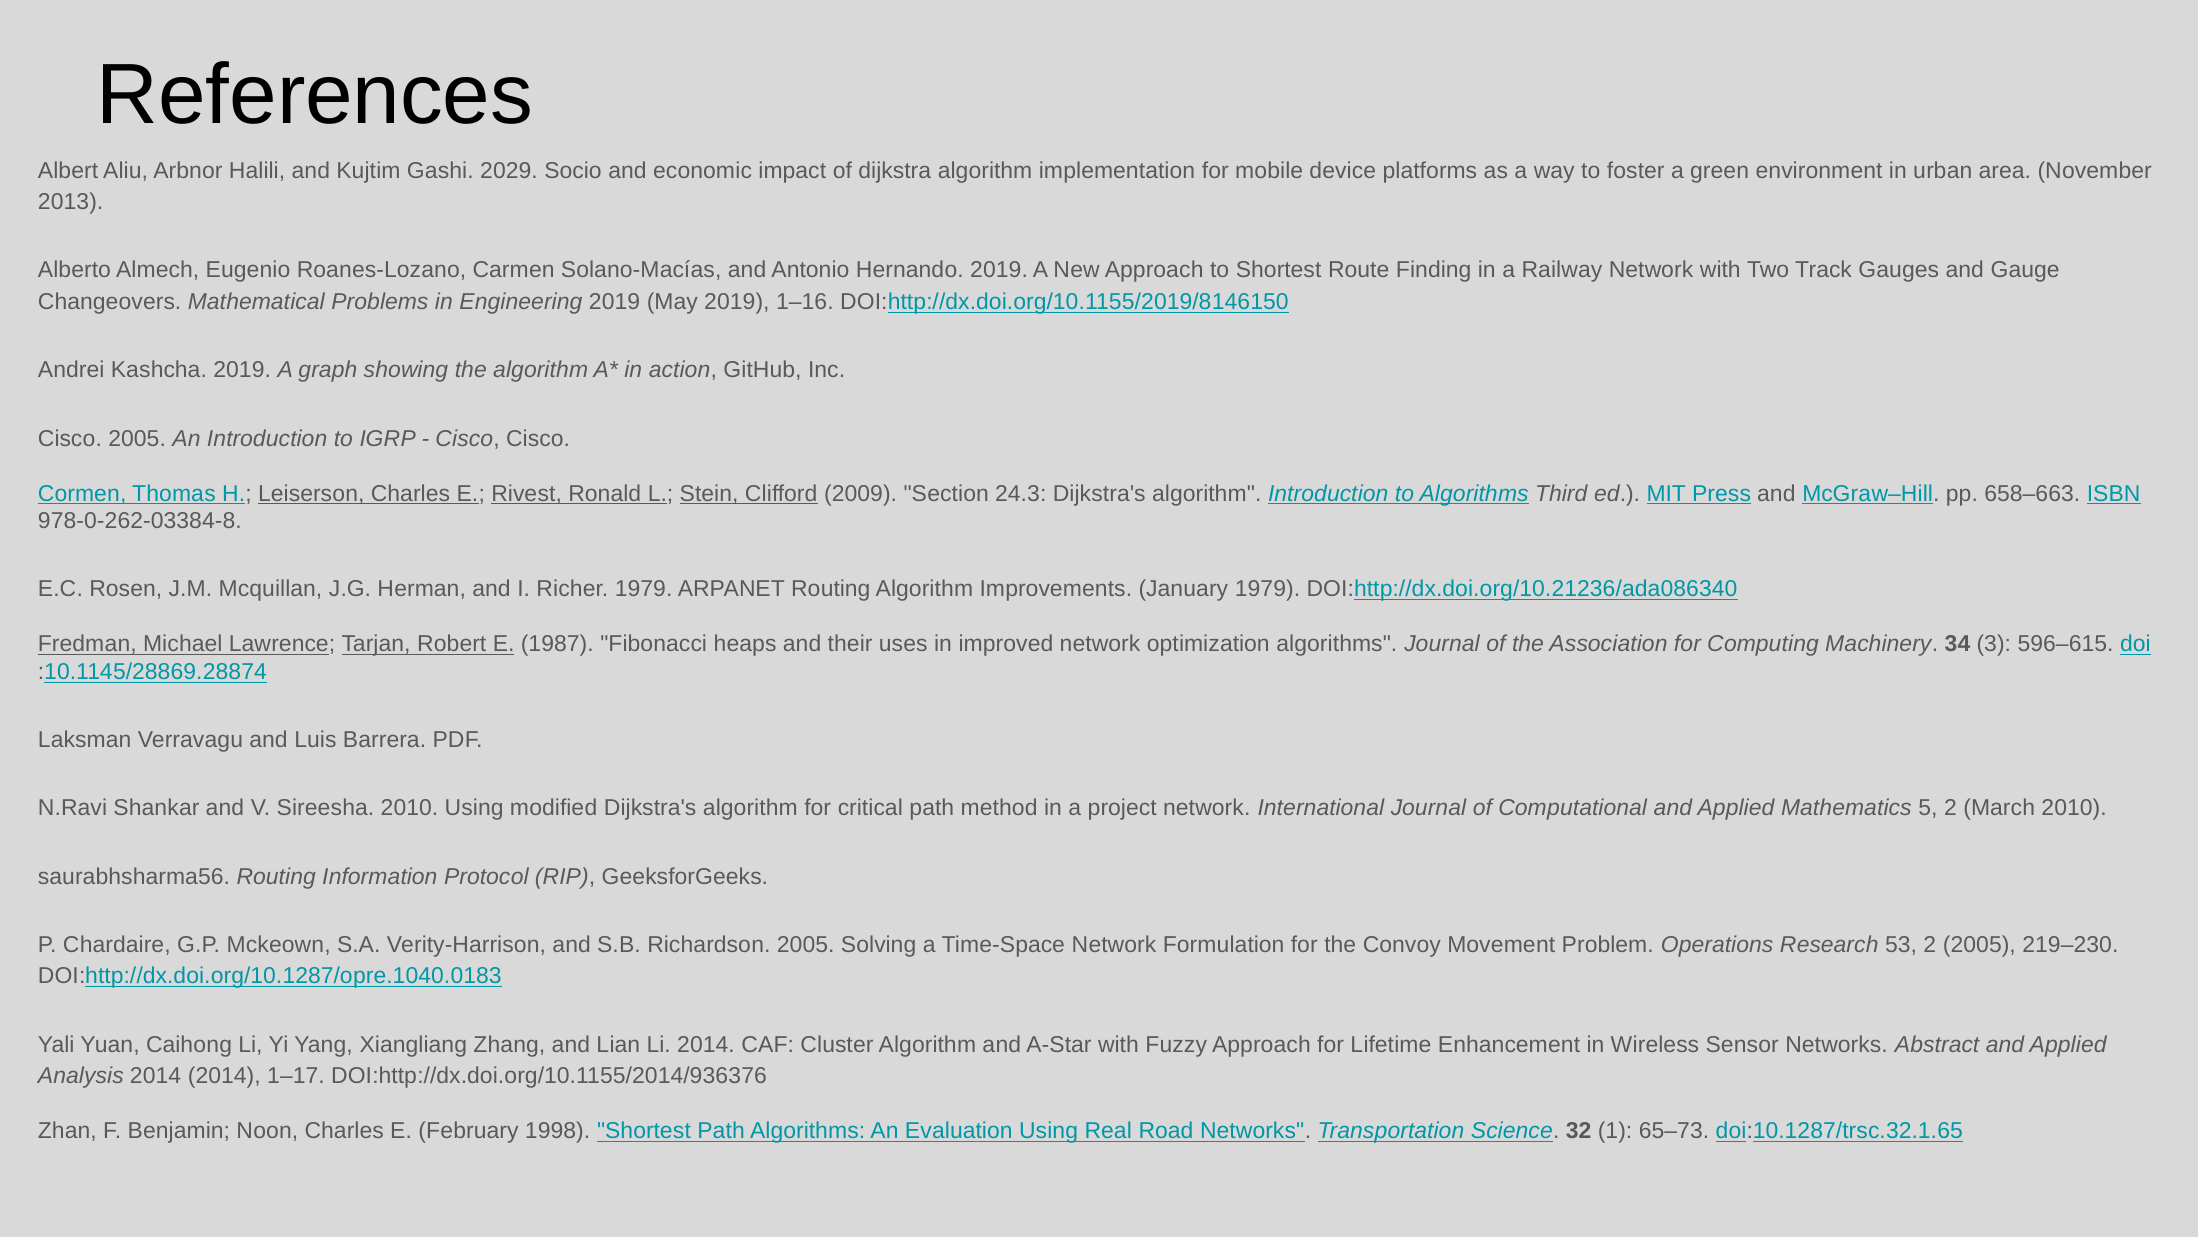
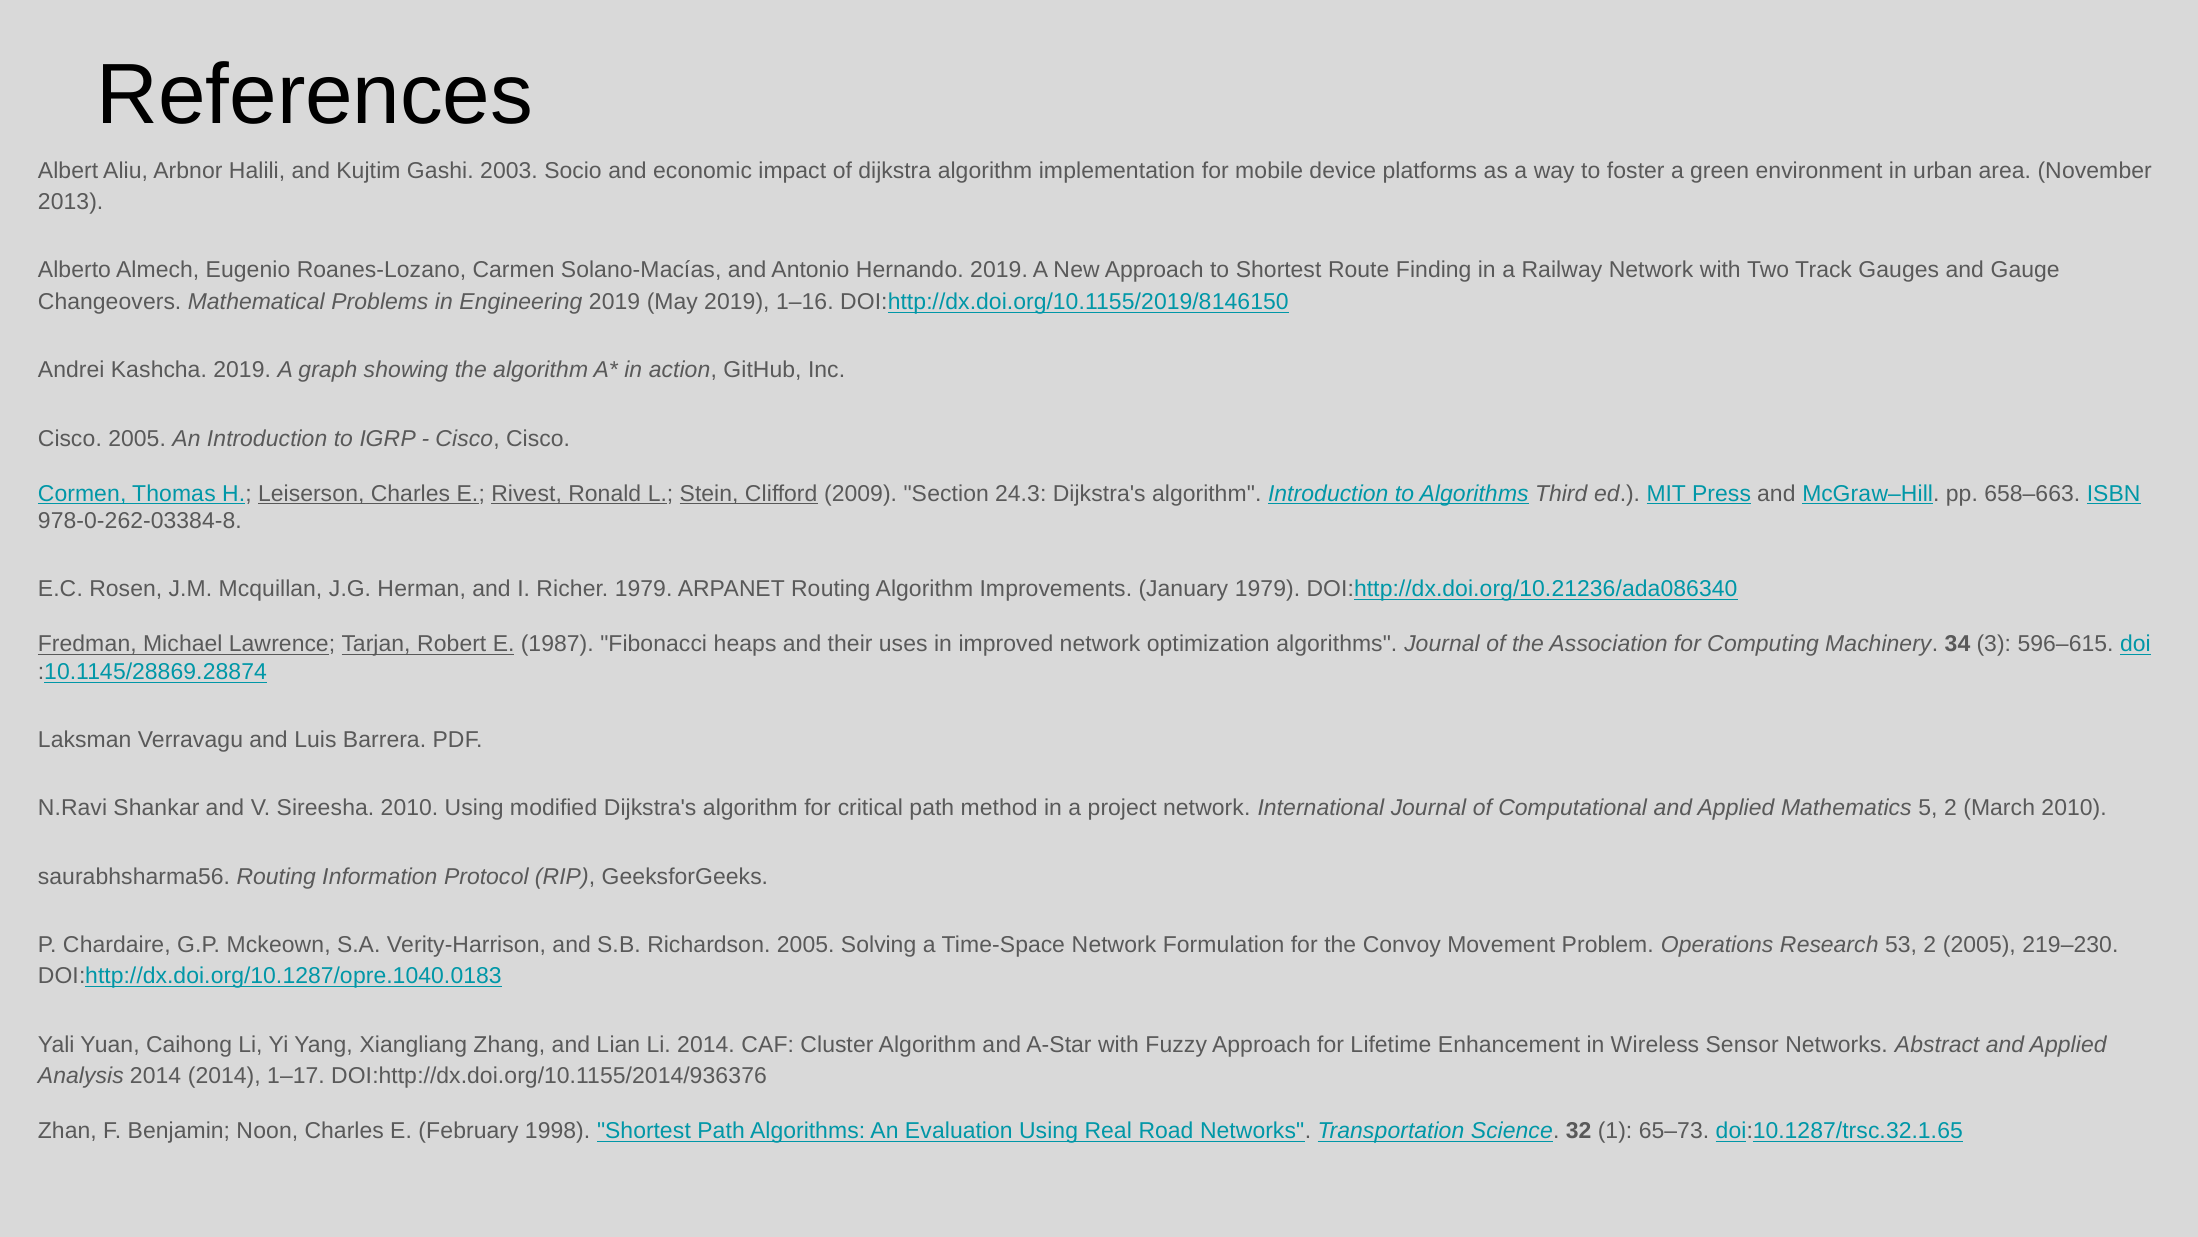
2029: 2029 -> 2003
